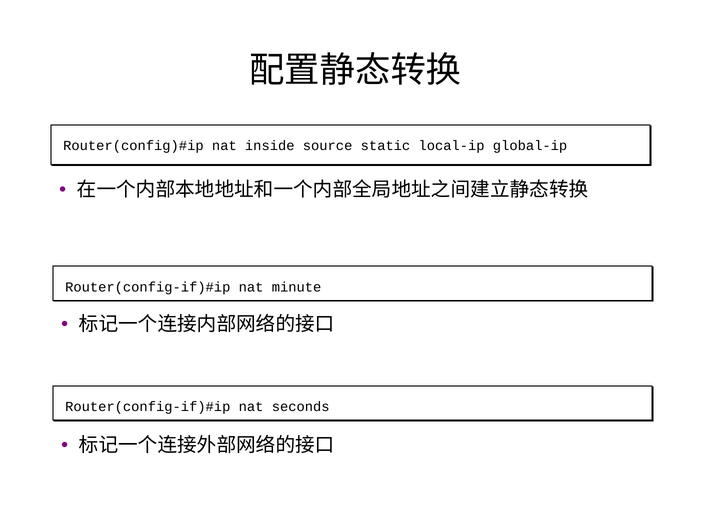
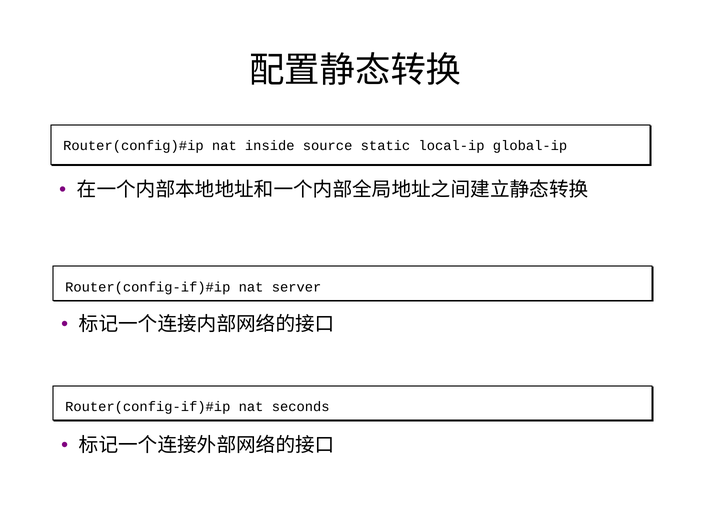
minute: minute -> server
